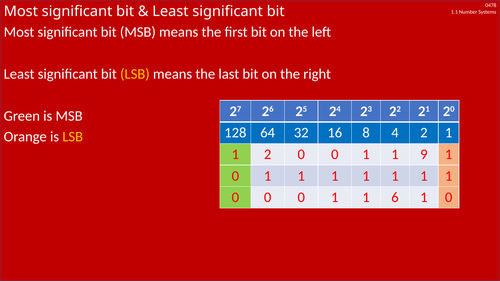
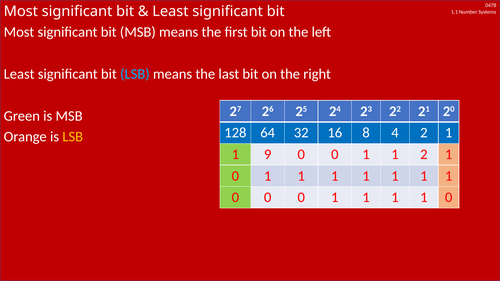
LSB at (135, 74) colour: yellow -> light blue
1 2: 2 -> 9
1 9: 9 -> 2
6 at (395, 198): 6 -> 1
